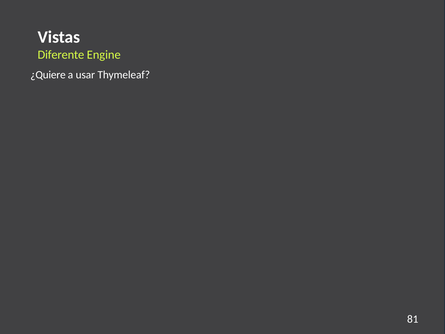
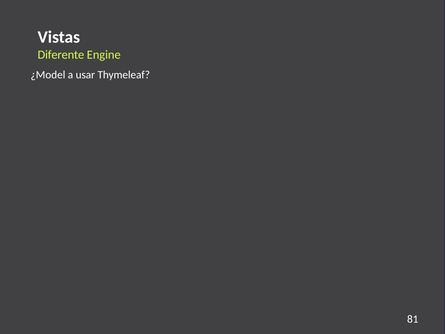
¿Quiere: ¿Quiere -> ¿Model
